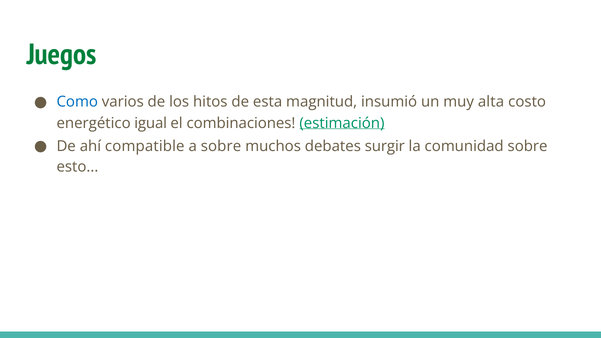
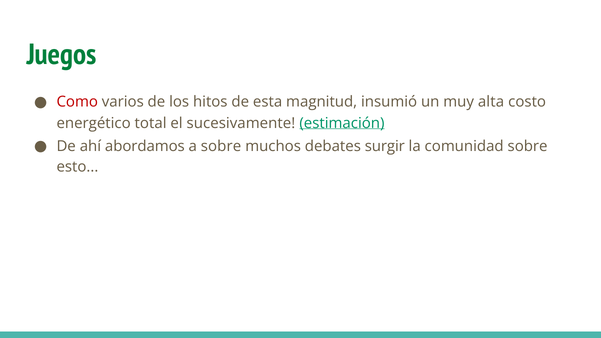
Como colour: blue -> red
igual: igual -> total
combinaciones: combinaciones -> sucesivamente
compatible: compatible -> abordamos
